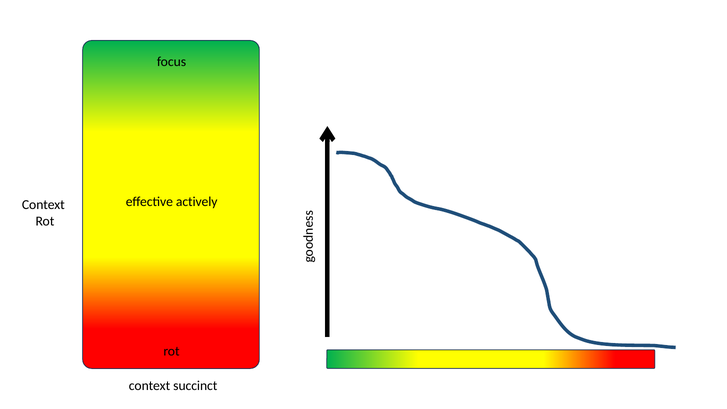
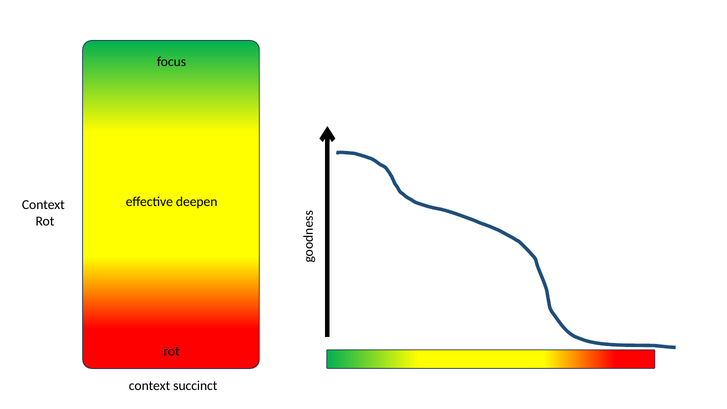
actively: actively -> deepen
